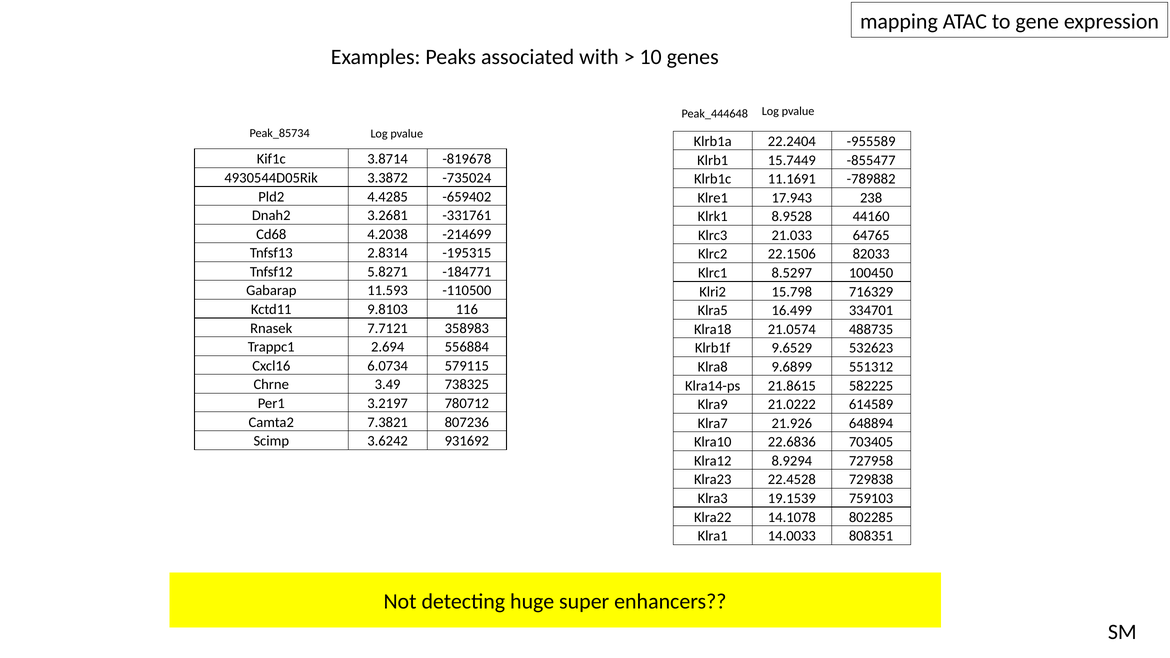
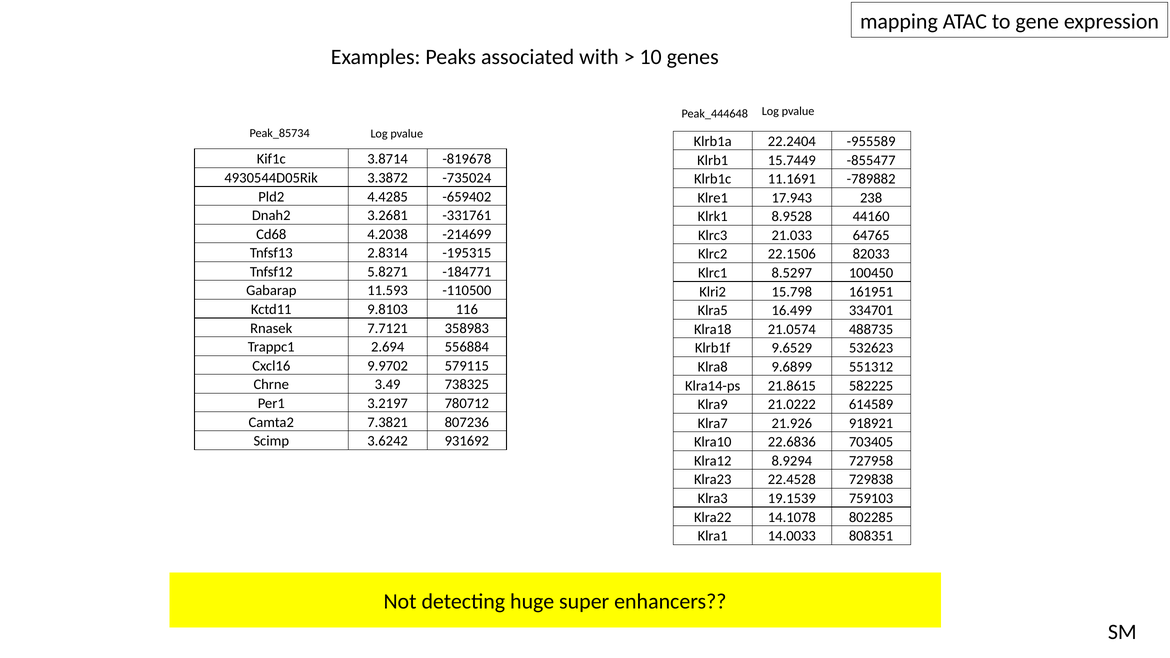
716329: 716329 -> 161951
6.0734: 6.0734 -> 9.9702
648894: 648894 -> 918921
